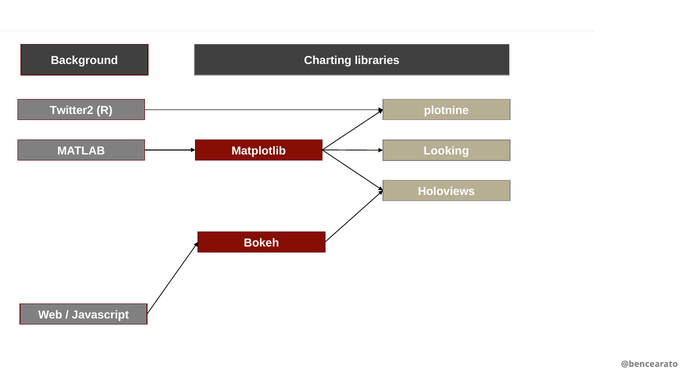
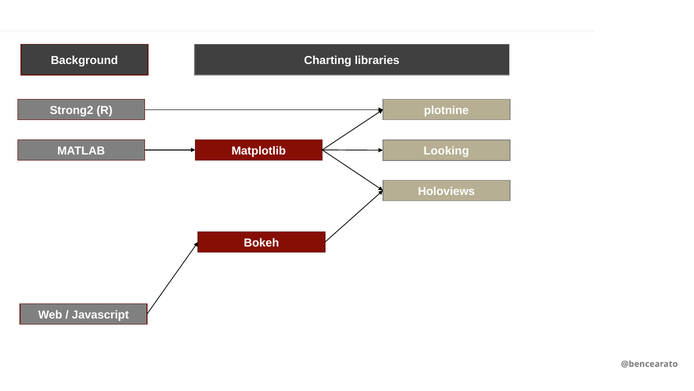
Twitter2: Twitter2 -> Strong2
